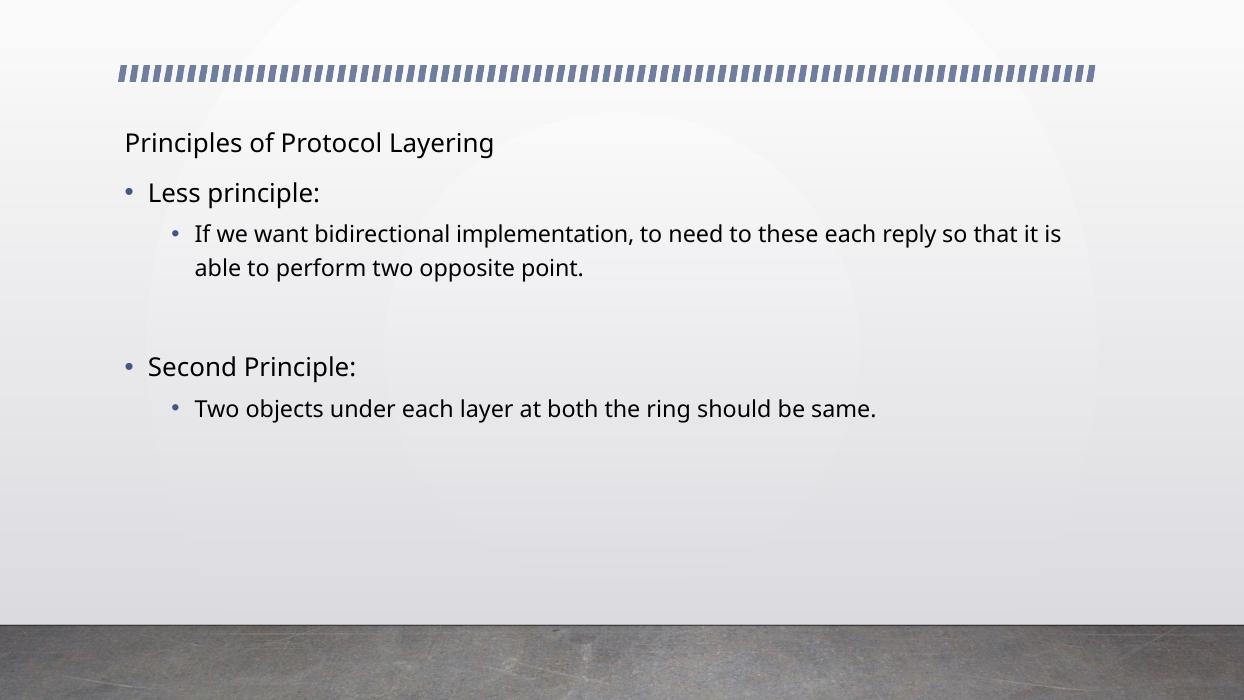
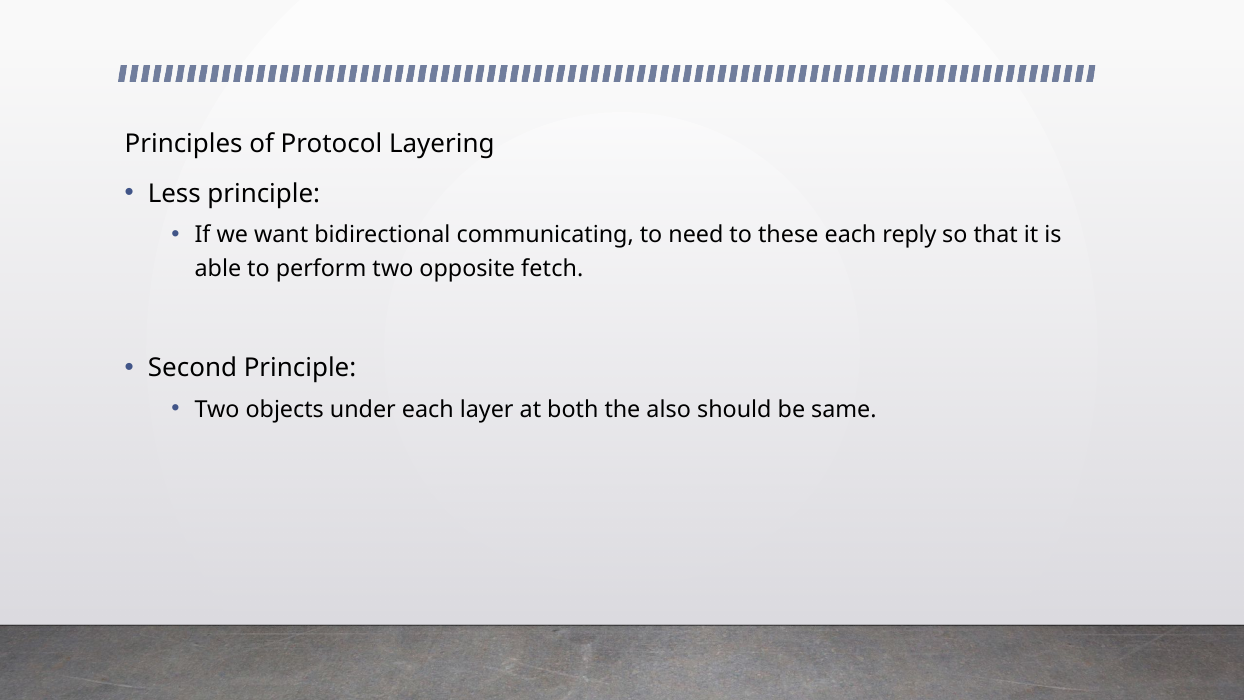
implementation: implementation -> communicating
point: point -> fetch
ring: ring -> also
